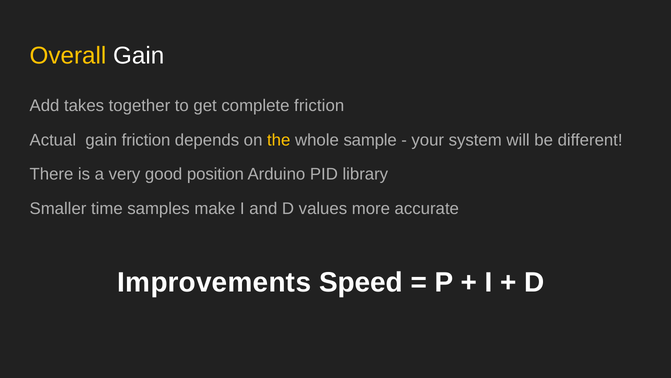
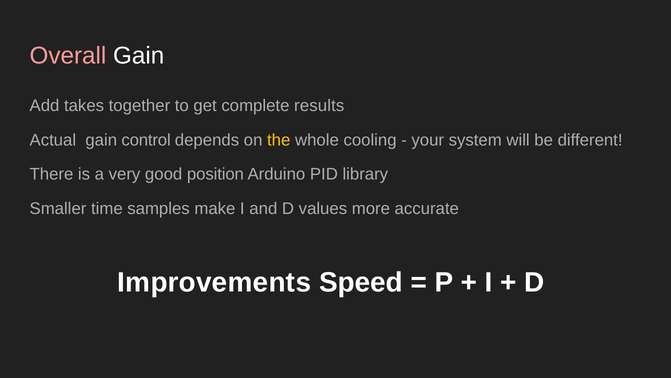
Overall colour: yellow -> pink
complete friction: friction -> results
gain friction: friction -> control
sample: sample -> cooling
